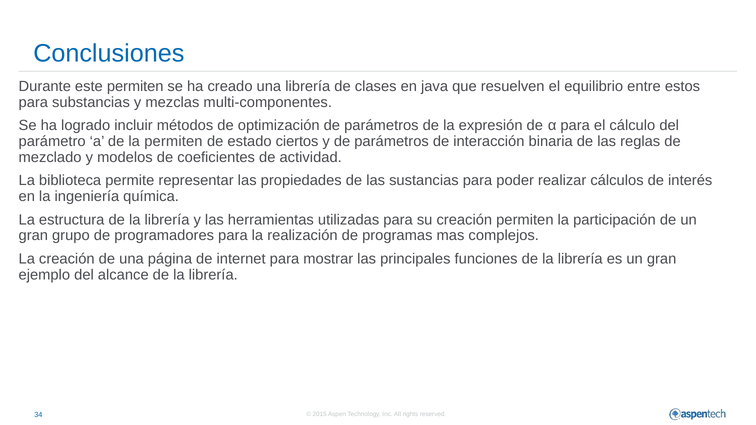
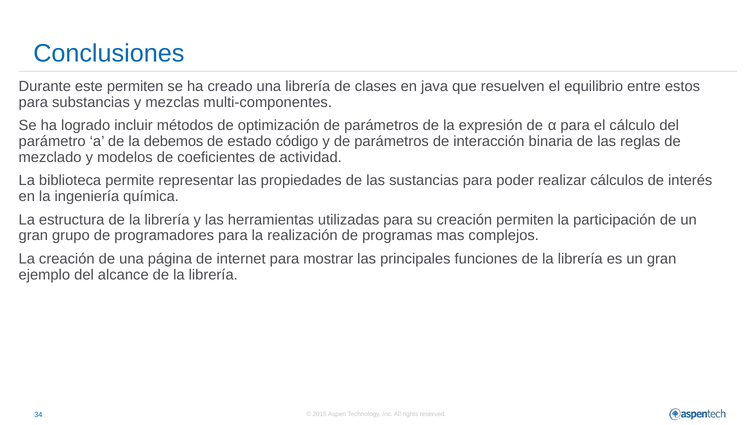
la permiten: permiten -> debemos
ciertos: ciertos -> código
